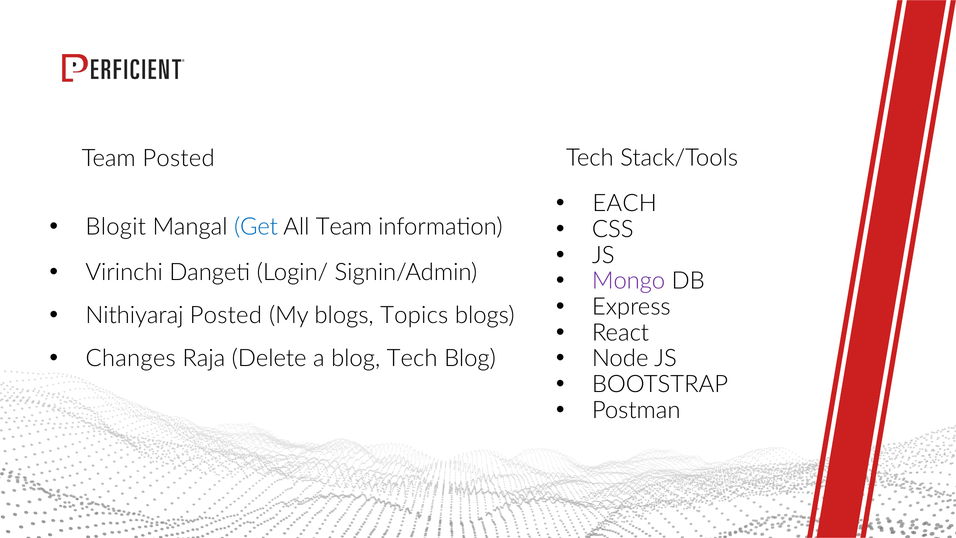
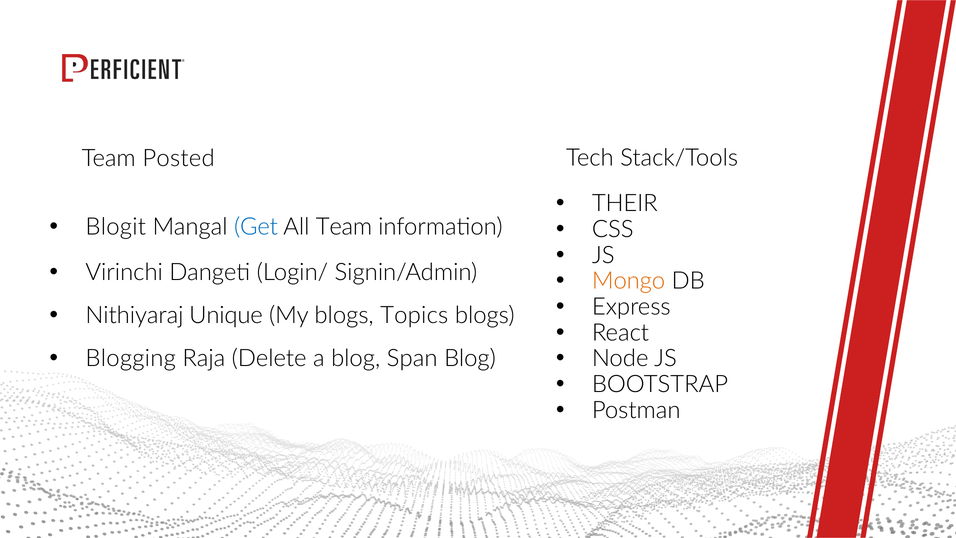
EACH: EACH -> THEIR
Mongo colour: purple -> orange
Nithiyaraj Posted: Posted -> Unique
Changes: Changes -> Blogging
a blog Tech: Tech -> Span
